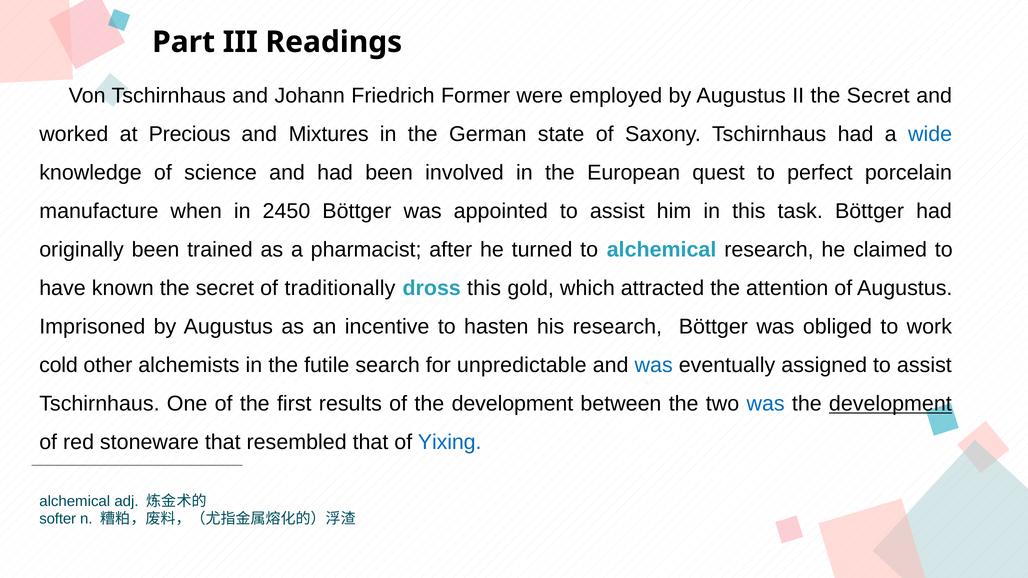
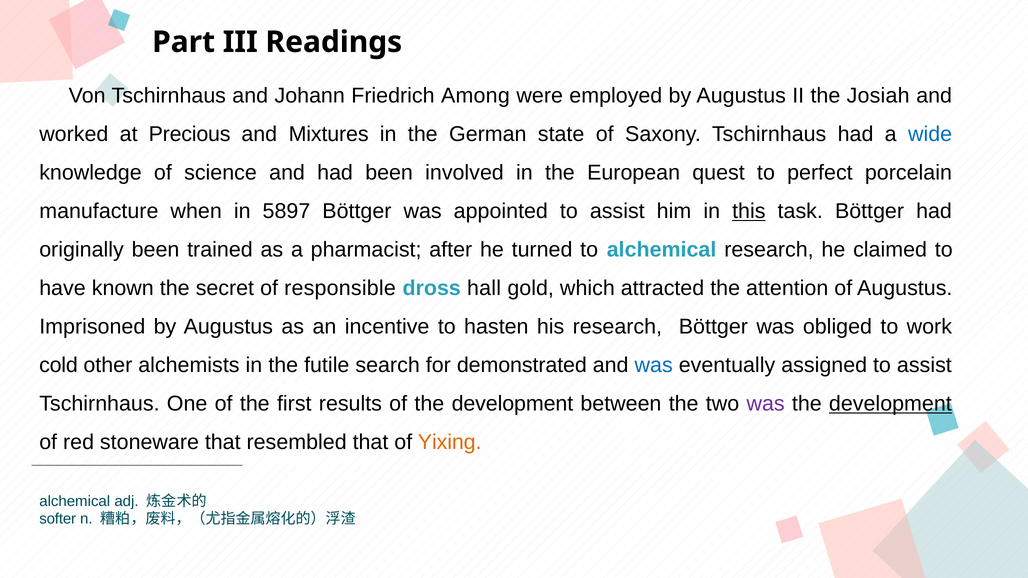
Former: Former -> Among
II the Secret: Secret -> Josiah
2450: 2450 -> 5897
this at (749, 211) underline: none -> present
traditionally: traditionally -> responsible
dross this: this -> hall
unpredictable: unpredictable -> demonstrated
was at (766, 404) colour: blue -> purple
Yixing colour: blue -> orange
